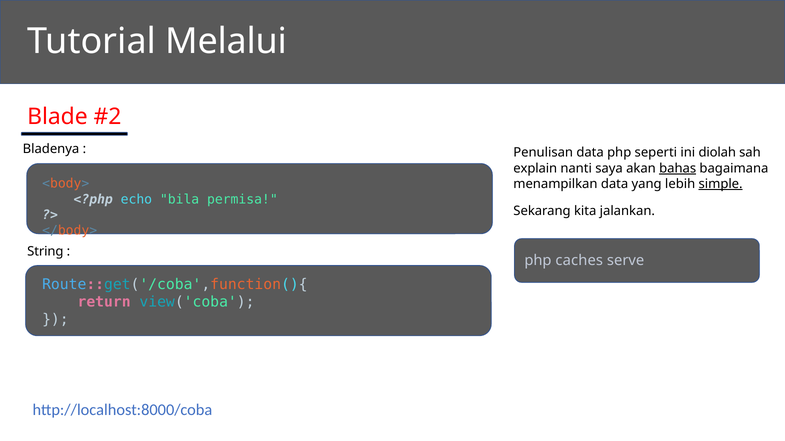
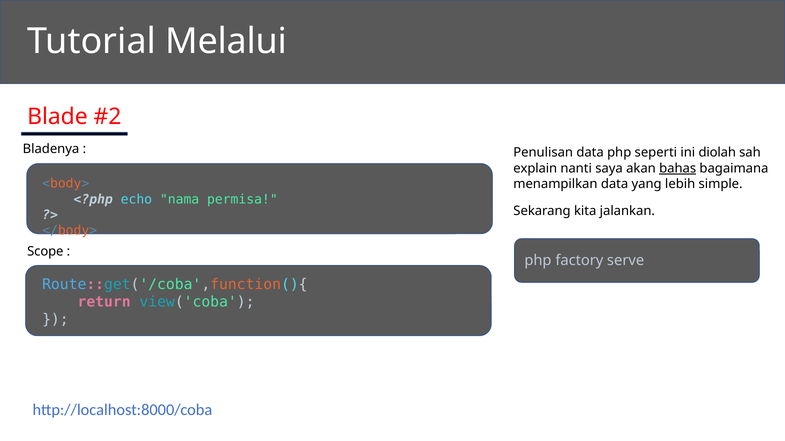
simple underline: present -> none
bila: bila -> nama
String: String -> Scope
caches: caches -> factory
